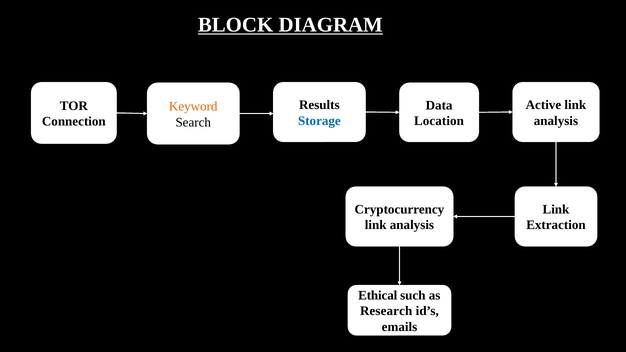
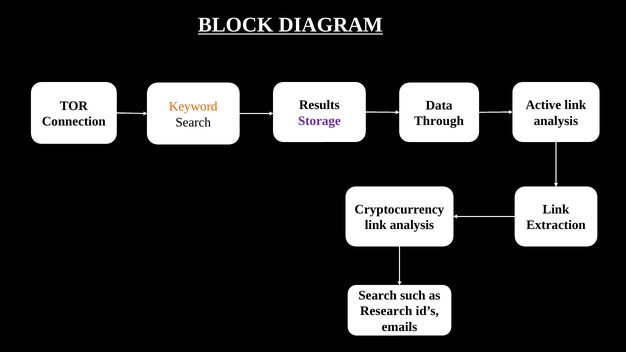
Storage colour: blue -> purple
Location: Location -> Through
Ethical at (378, 296): Ethical -> Search
